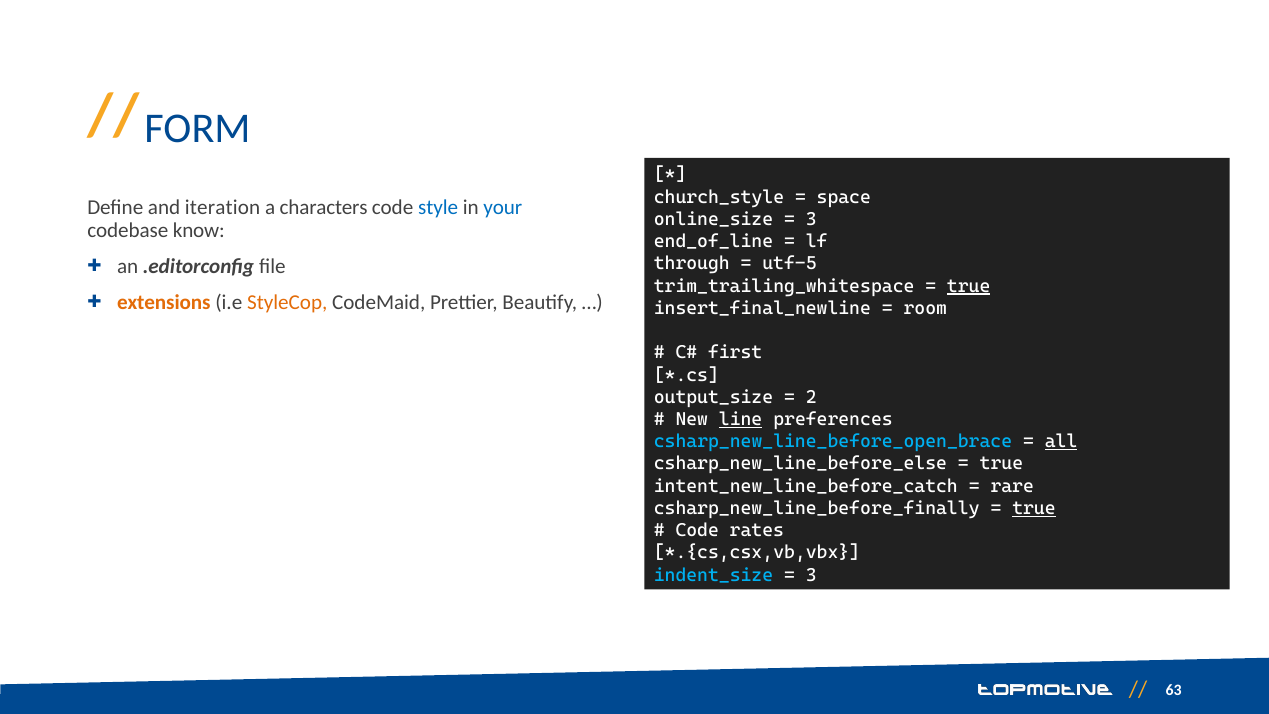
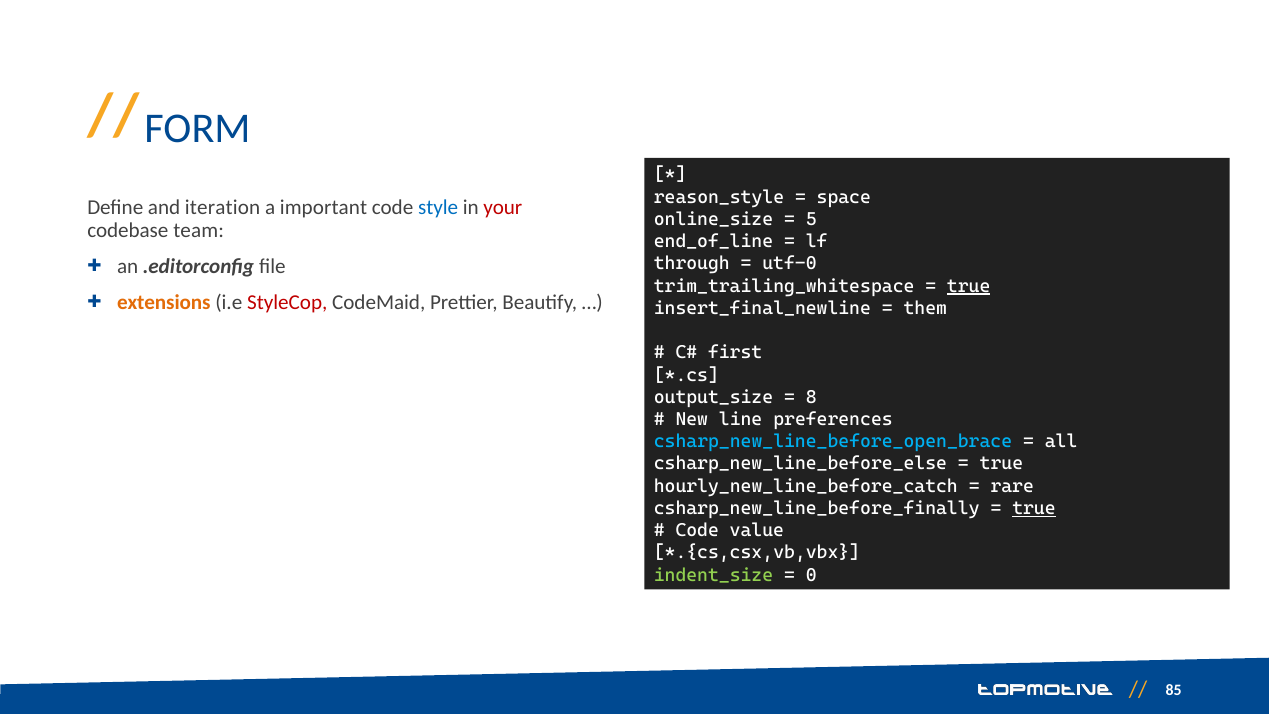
church_style: church_style -> reason_style
characters: characters -> important
your colour: blue -> red
3 at (811, 219): 3 -> 5
know: know -> team
utf-5: utf-5 -> utf-0
StyleCop colour: orange -> red
room: room -> them
2: 2 -> 8
line underline: present -> none
all underline: present -> none
intent_new_line_before_catch: intent_new_line_before_catch -> hourly_new_line_before_catch
rates: rates -> value
indent_size colour: light blue -> light green
3 at (811, 575): 3 -> 0
63: 63 -> 85
